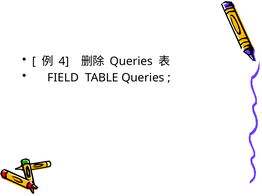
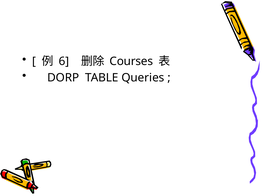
4: 4 -> 6
Queries at (131, 61): Queries -> Courses
FIELD: FIELD -> DORP
